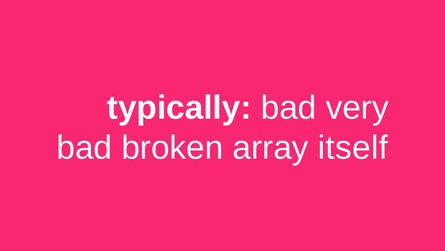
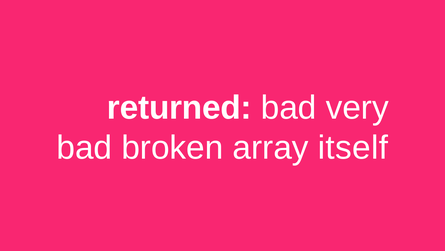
typically: typically -> returned
